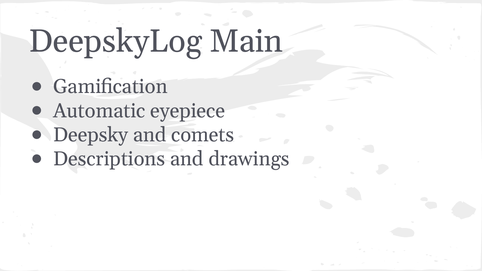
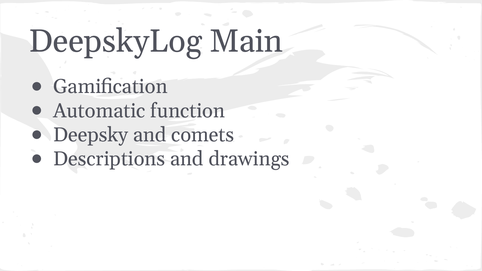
eyepiece: eyepiece -> function
